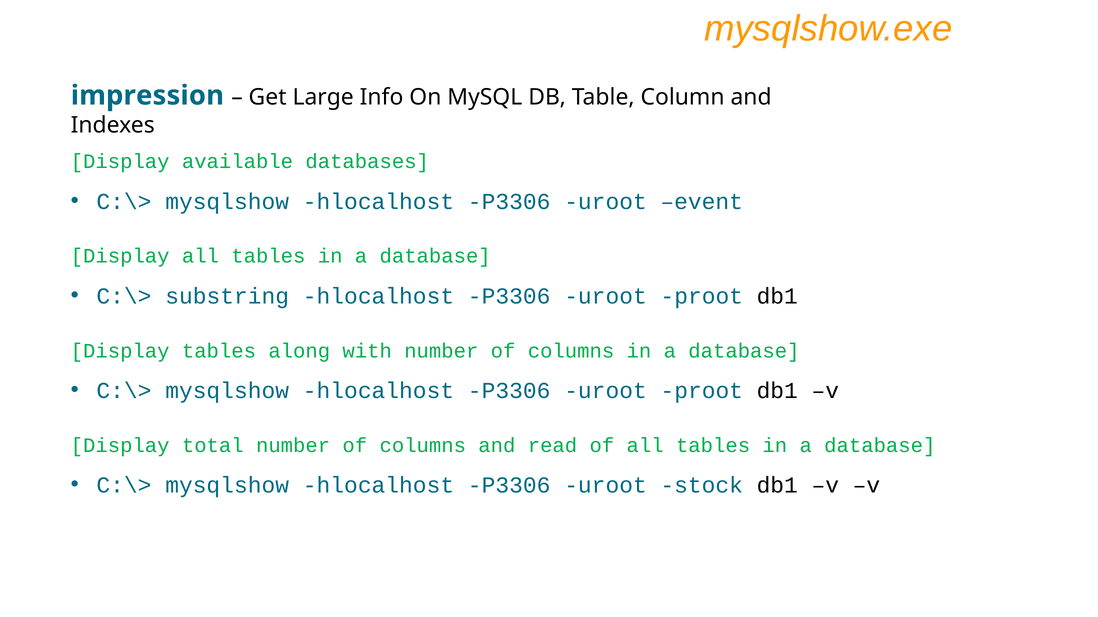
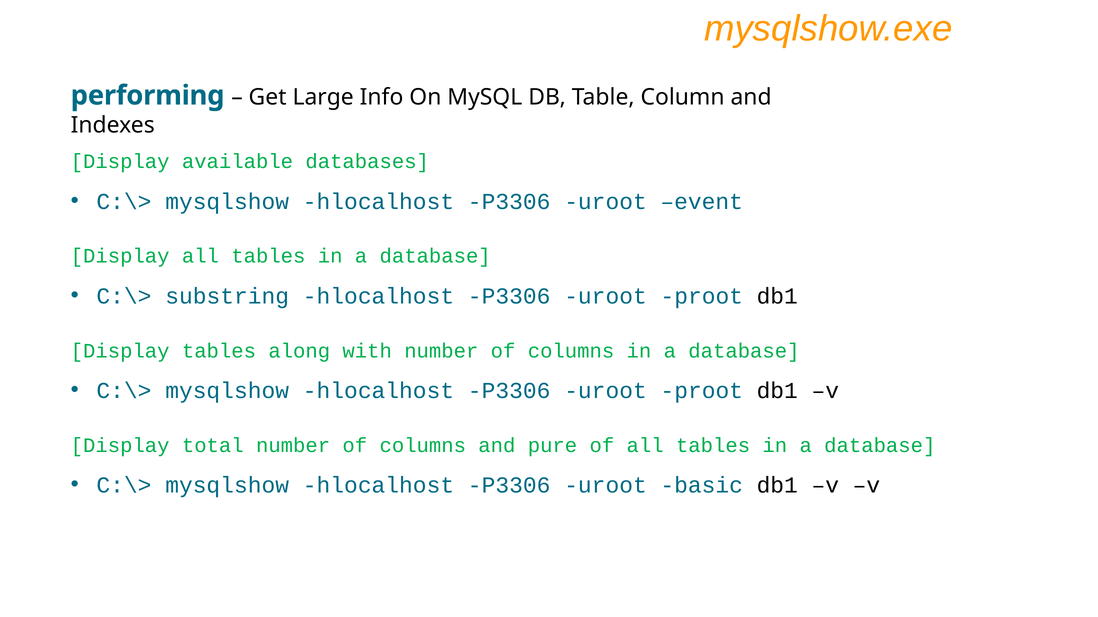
impression: impression -> performing
read: read -> pure
stock: stock -> basic
